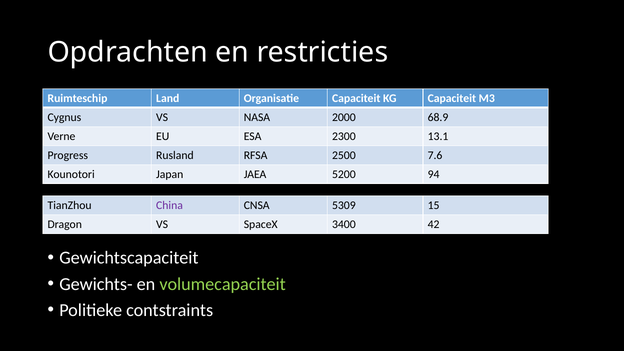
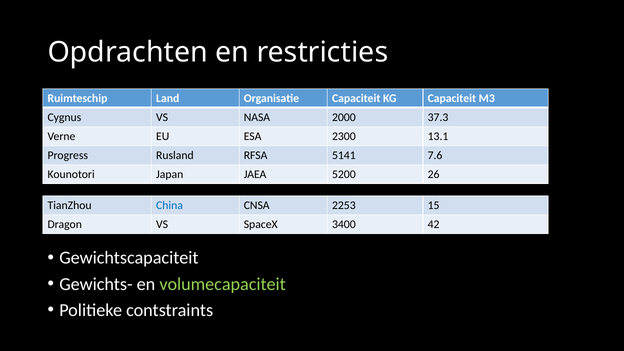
68.9: 68.9 -> 37.3
2500: 2500 -> 5141
94: 94 -> 26
China colour: purple -> blue
5309: 5309 -> 2253
